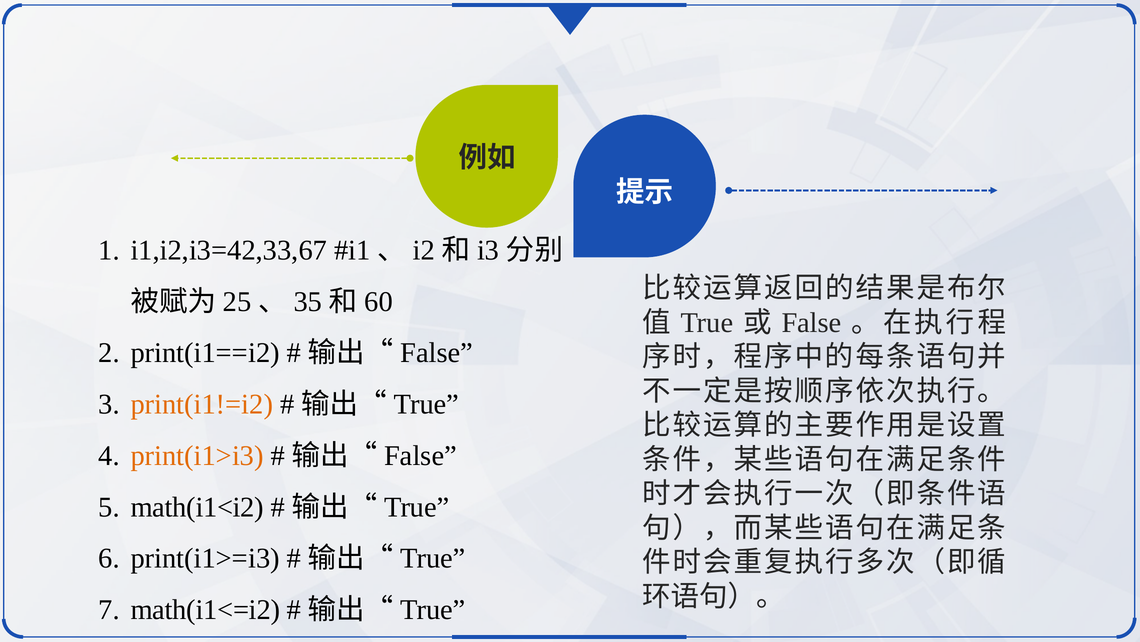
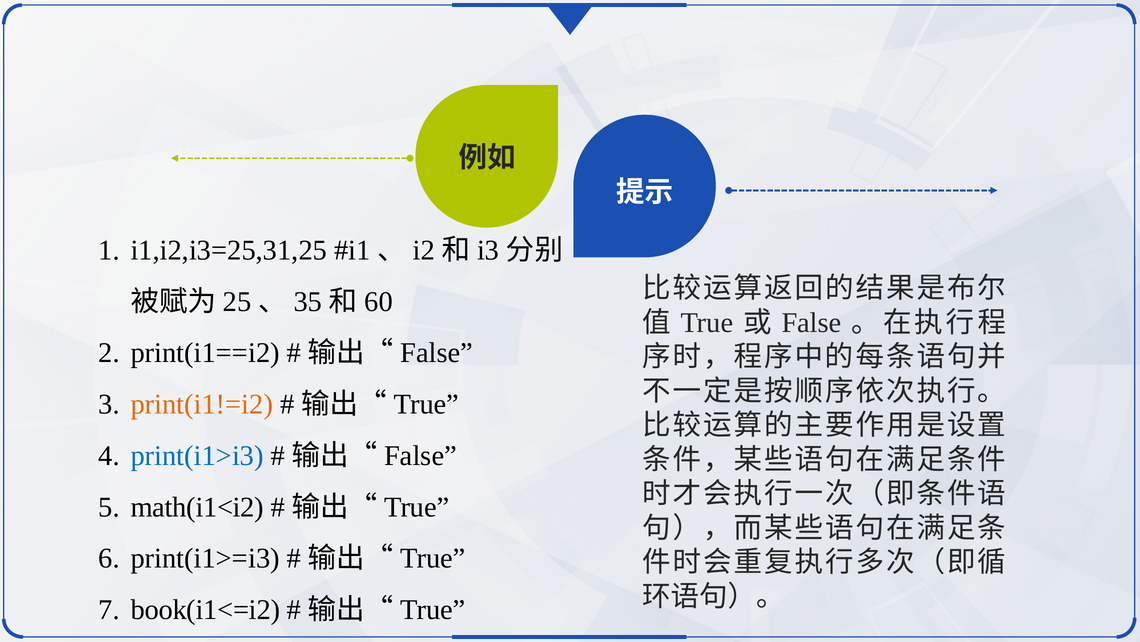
i1,i2,i3=42,33,67: i1,i2,i3=42,33,67 -> i1,i2,i3=25,31,25
print(i1>i3 colour: orange -> blue
math(i1<=i2: math(i1<=i2 -> book(i1<=i2
